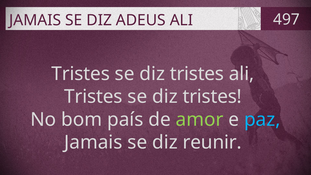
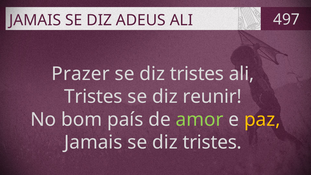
Tristes at (81, 74): Tristes -> Prazer
tristes at (212, 97): tristes -> reunir
paz colour: light blue -> yellow
Jamais se diz reunir: reunir -> tristes
